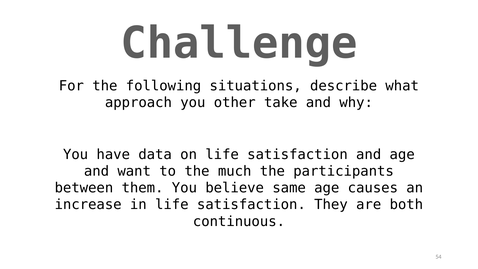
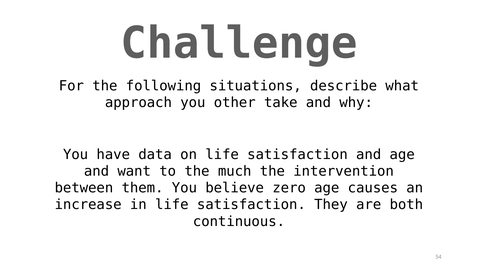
participants: participants -> intervention
same: same -> zero
